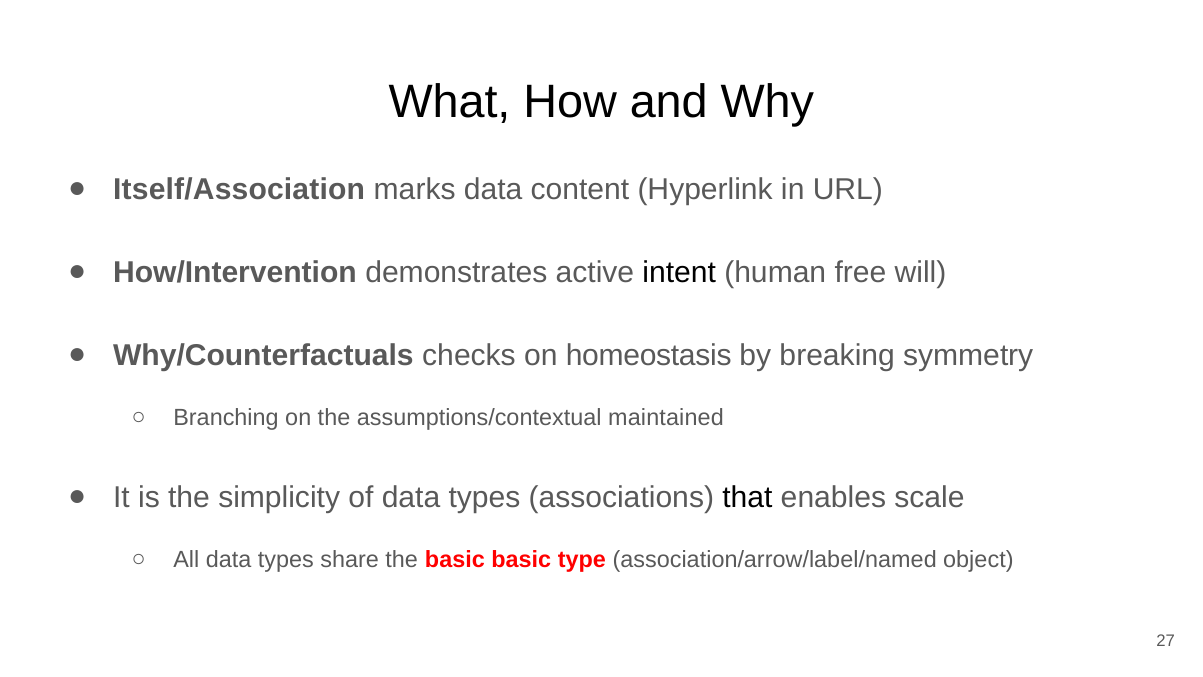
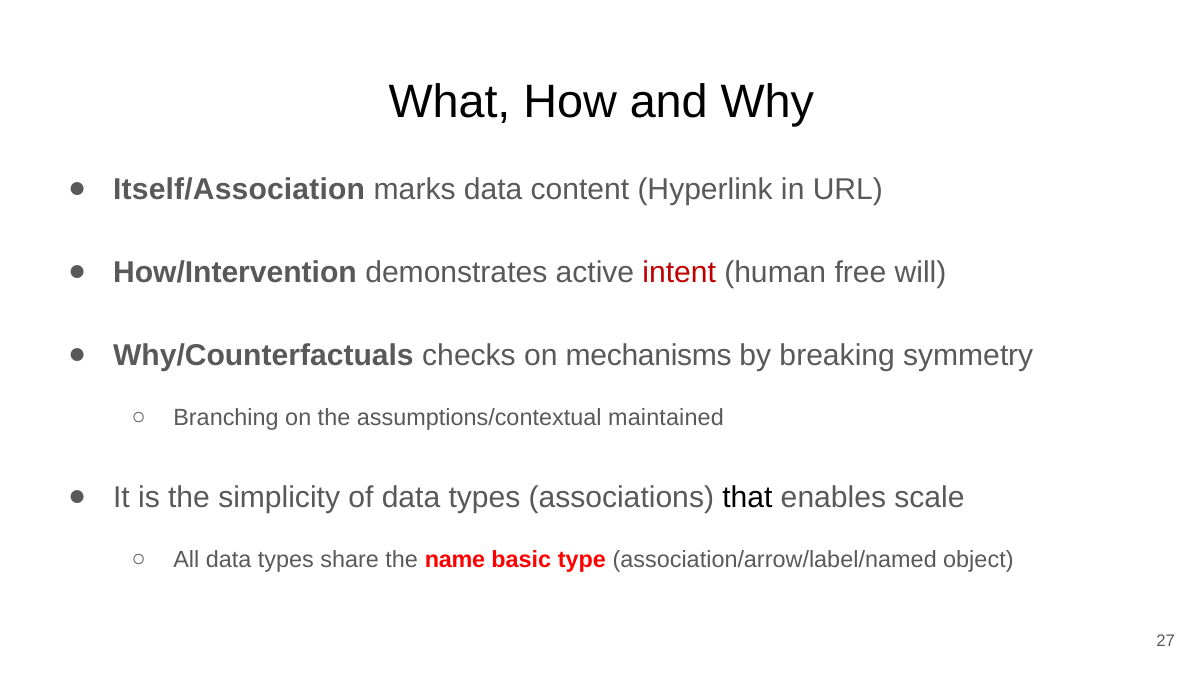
intent colour: black -> red
homeostasis: homeostasis -> mechanisms
the basic: basic -> name
